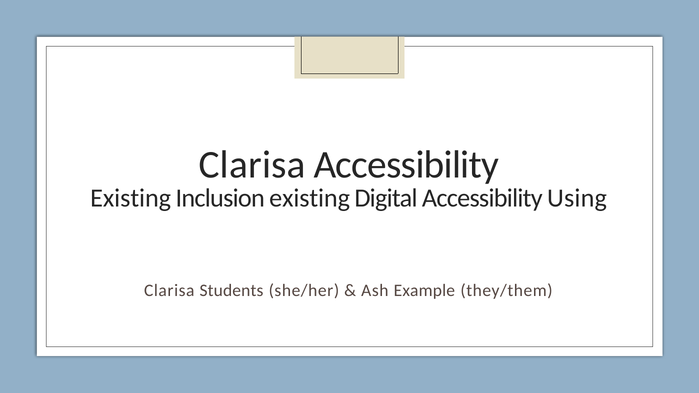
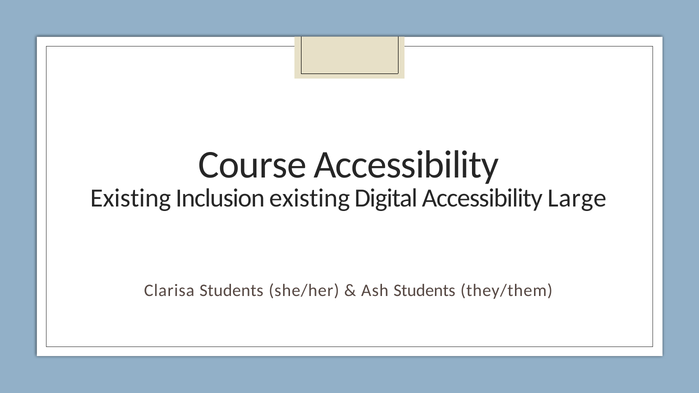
Clarisa at (252, 165): Clarisa -> Course
Using: Using -> Large
Ash Example: Example -> Students
